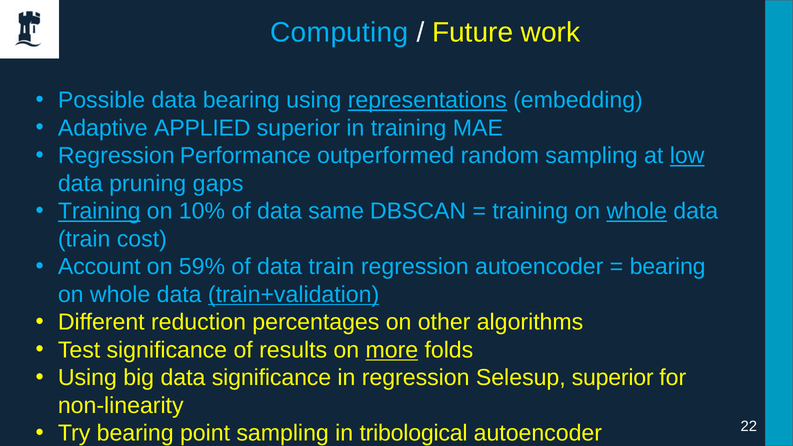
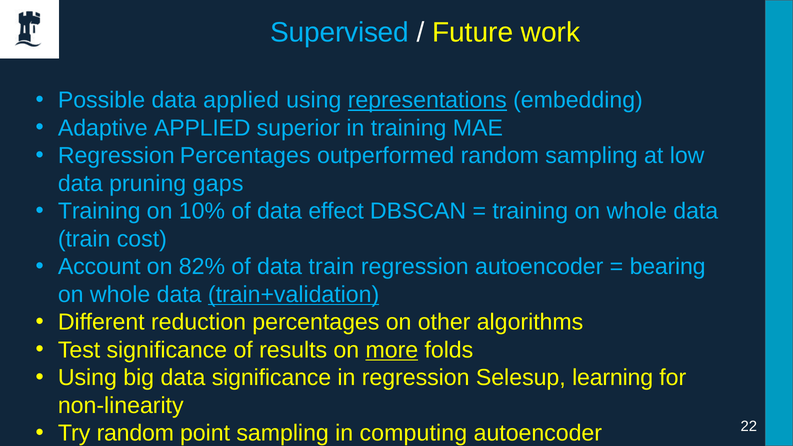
Computing: Computing -> Supervised
data bearing: bearing -> applied
Regression Performance: Performance -> Percentages
low underline: present -> none
Training at (99, 211) underline: present -> none
same: same -> effect
whole at (637, 211) underline: present -> none
59%: 59% -> 82%
Selesup superior: superior -> learning
Try bearing: bearing -> random
tribological: tribological -> computing
